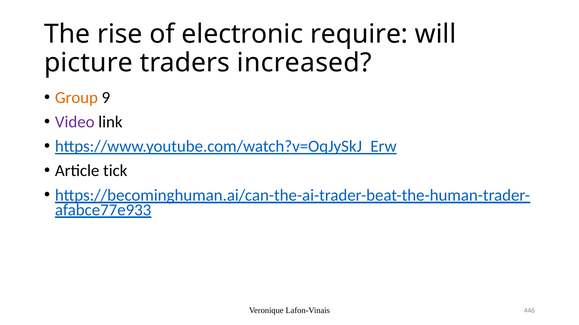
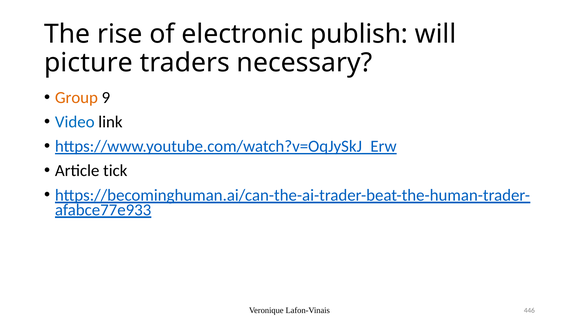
require: require -> publish
increased: increased -> necessary
Video colour: purple -> blue
